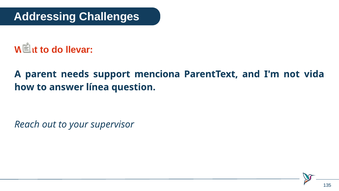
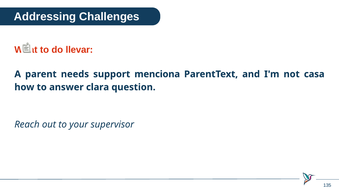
vida: vida -> casa
línea: línea -> clara
